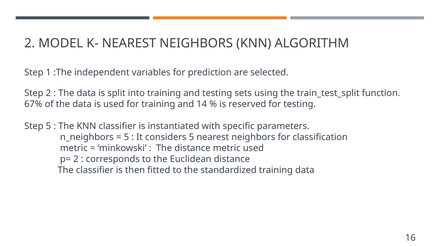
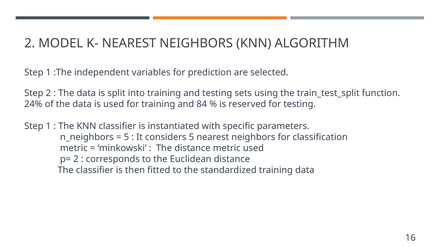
67%: 67% -> 24%
14: 14 -> 84
5 at (48, 126): 5 -> 1
